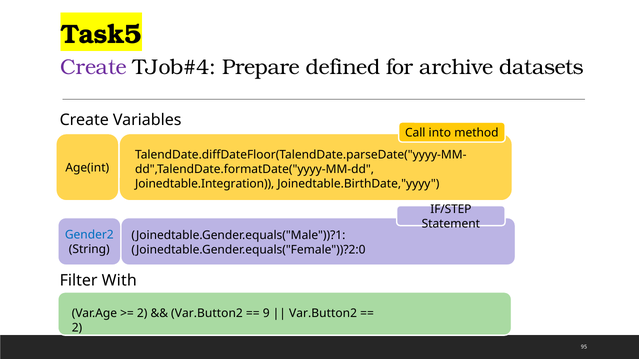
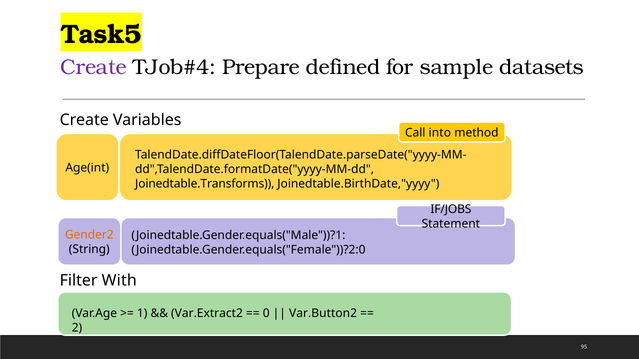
archive: archive -> sample
Joinedtable.Integration: Joinedtable.Integration -> Joinedtable.Transforms
IF/STEP: IF/STEP -> IF/JOBS
Gender2 colour: blue -> orange
2 at (142, 314): 2 -> 1
Var.Button2 at (207, 314): Var.Button2 -> Var.Extract2
9: 9 -> 0
